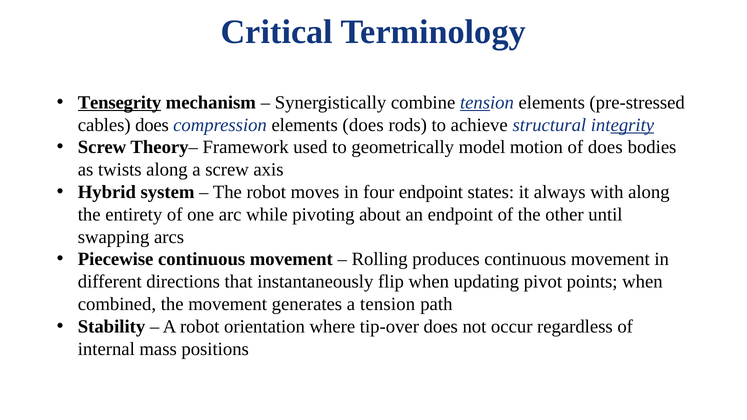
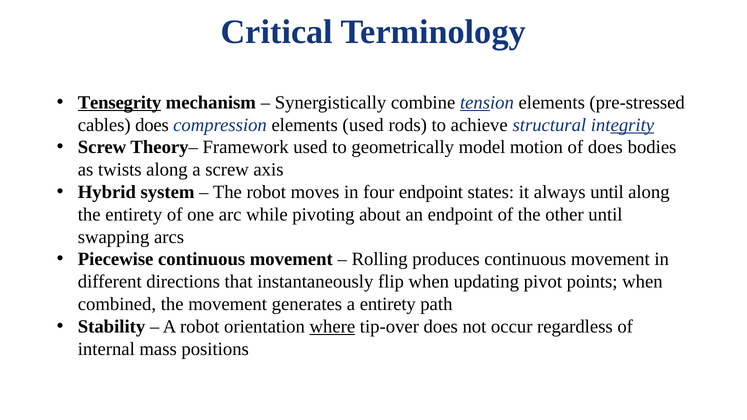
elements does: does -> used
always with: with -> until
a tension: tension -> entirety
where underline: none -> present
